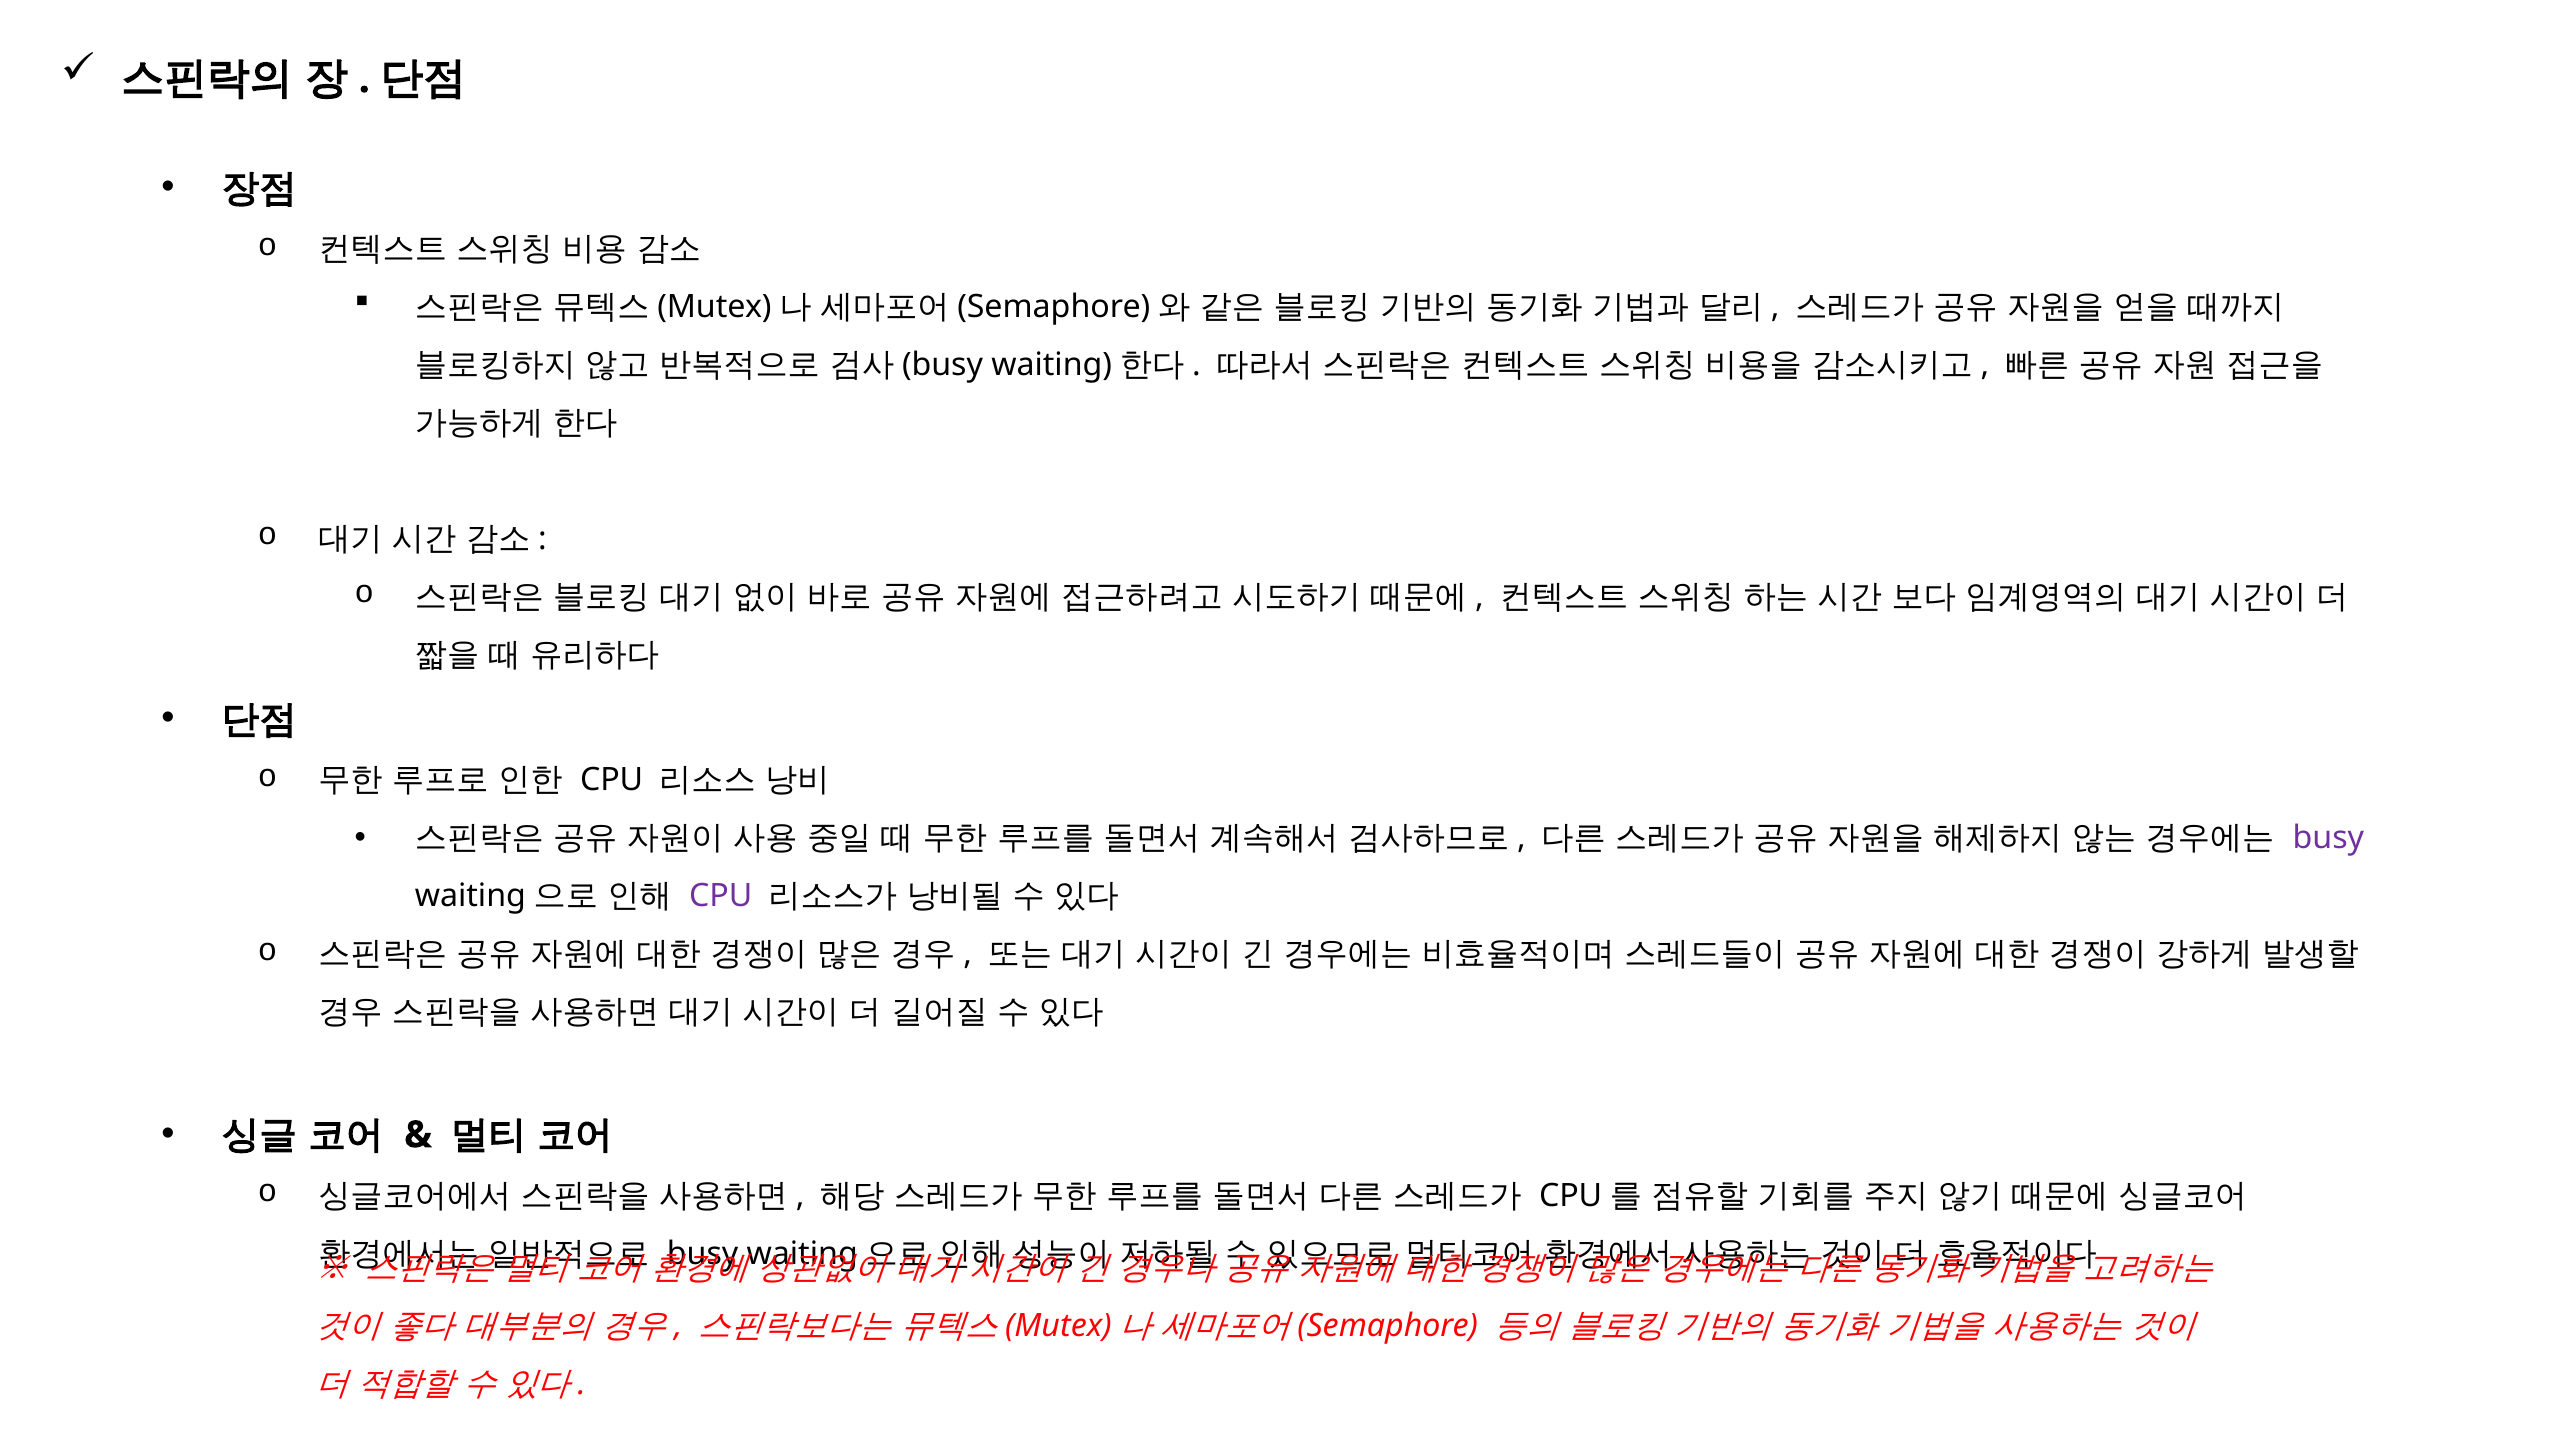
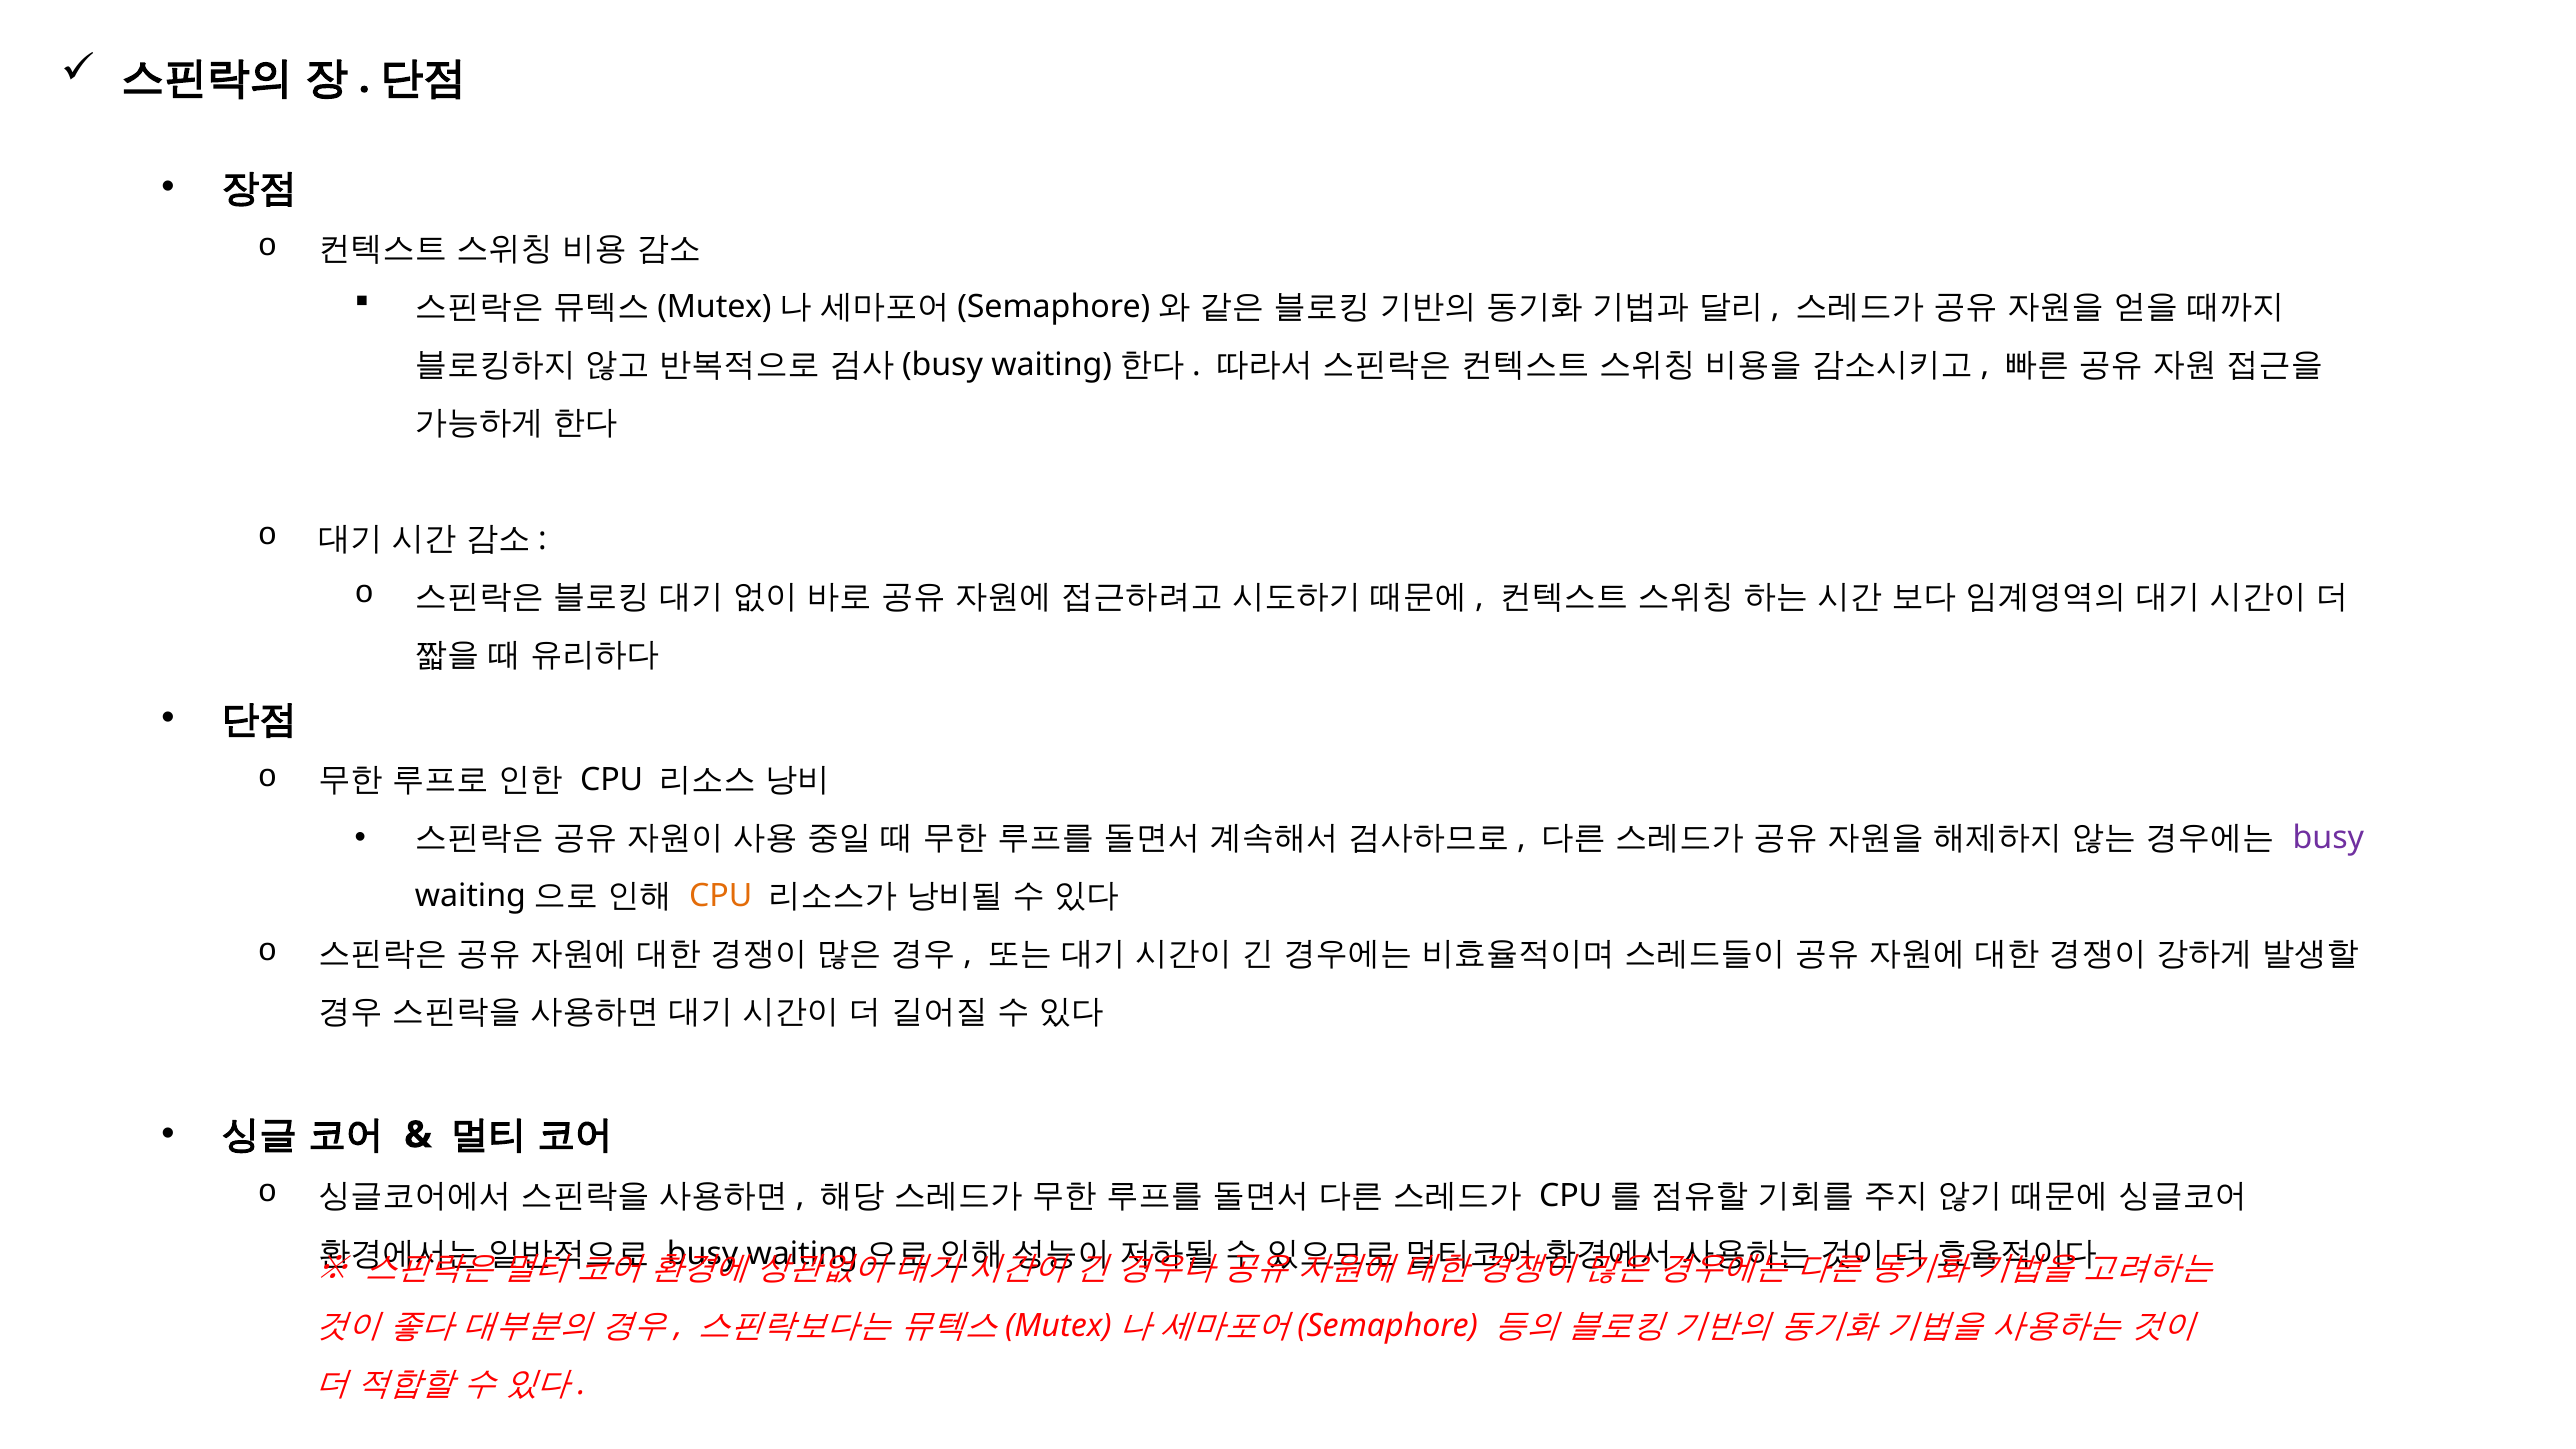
CPU at (721, 896) colour: purple -> orange
